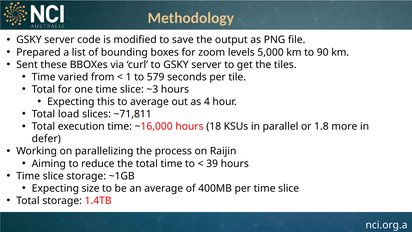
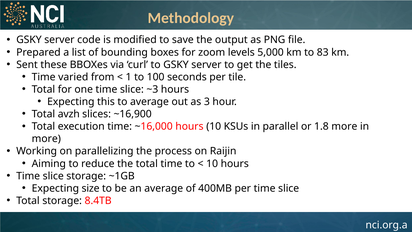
90: 90 -> 83
579: 579 -> 100
4: 4 -> 3
load: load -> avzh
~71,811: ~71,811 -> ~16,900
hours 18: 18 -> 10
defer at (46, 139): defer -> more
39 at (212, 163): 39 -> 10
1.4TB: 1.4TB -> 8.4TB
